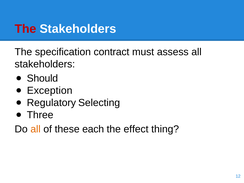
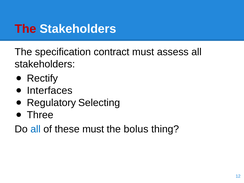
Should: Should -> Rectify
Exception: Exception -> Interfaces
all at (36, 129) colour: orange -> blue
these each: each -> must
effect: effect -> bolus
